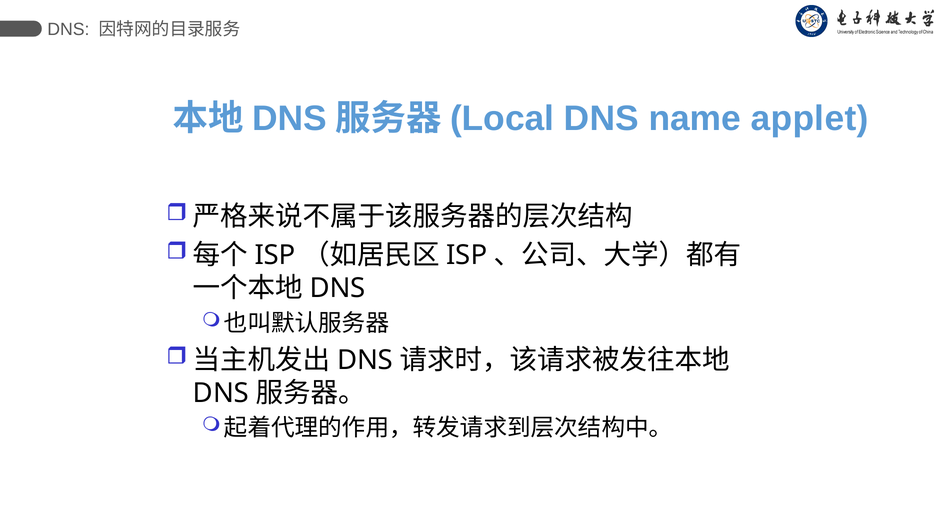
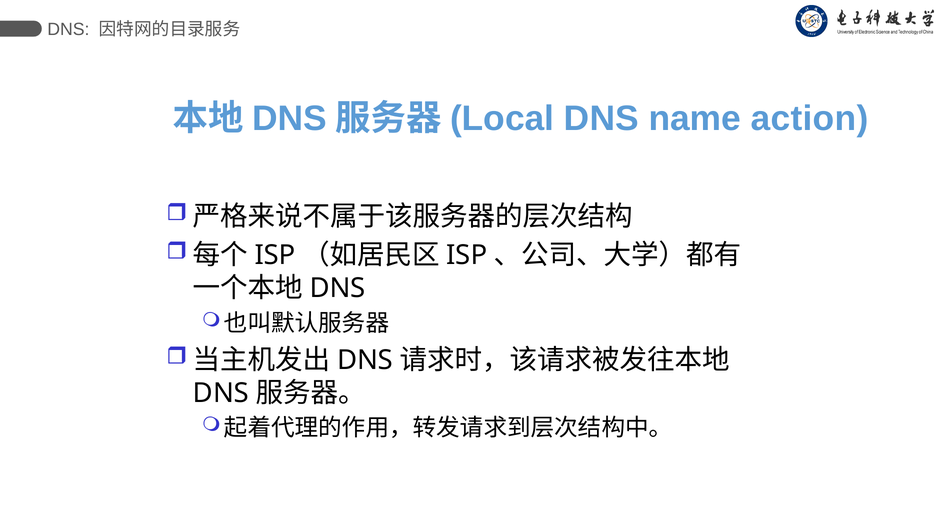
applet: applet -> action
